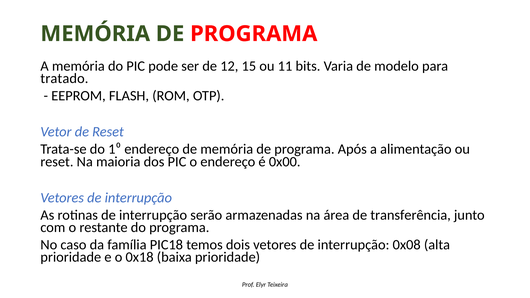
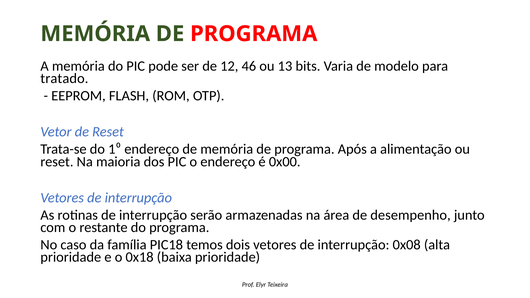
15: 15 -> 46
11: 11 -> 13
transferência: transferência -> desempenho
